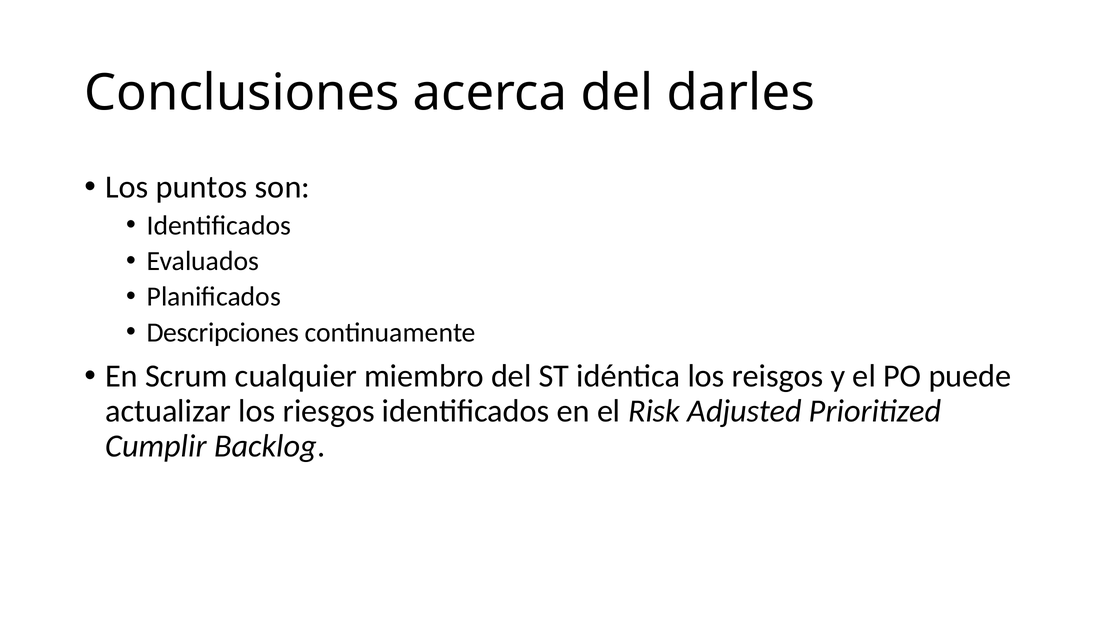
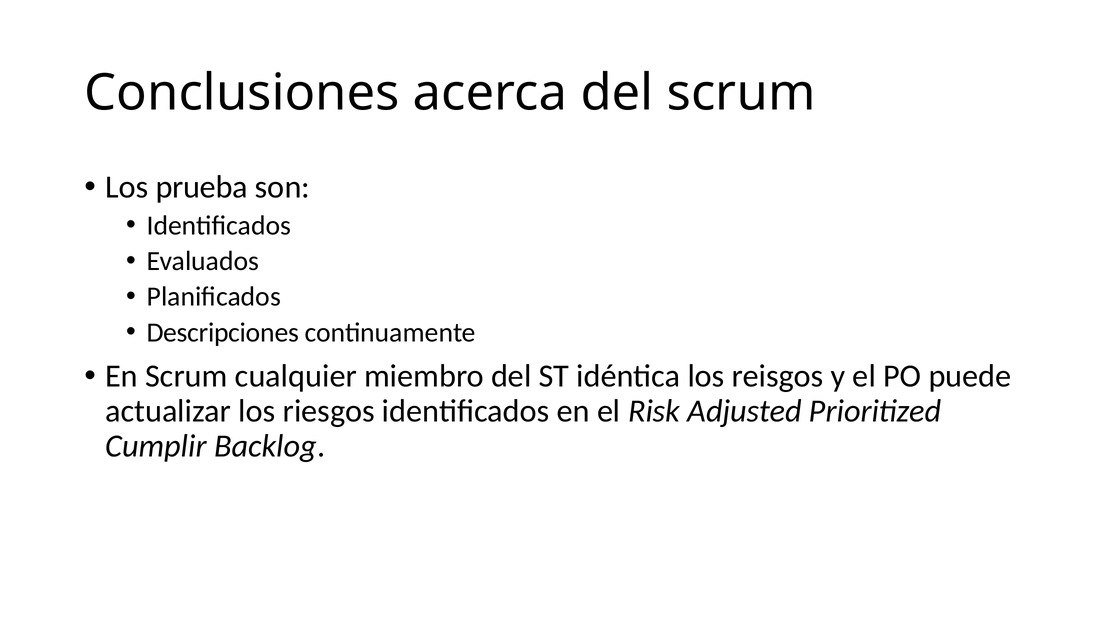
del darles: darles -> scrum
puntos: puntos -> prueba
